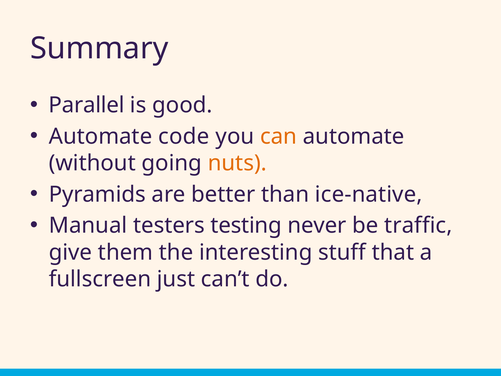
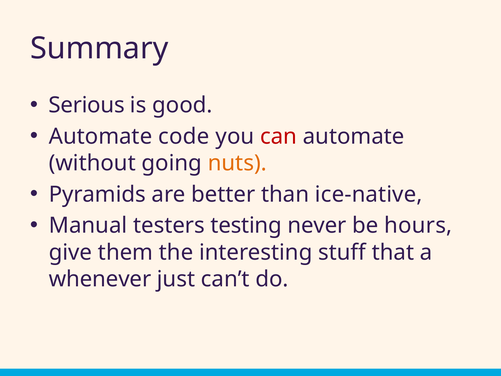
Parallel: Parallel -> Serious
can colour: orange -> red
traffic: traffic -> hours
fullscreen: fullscreen -> whenever
